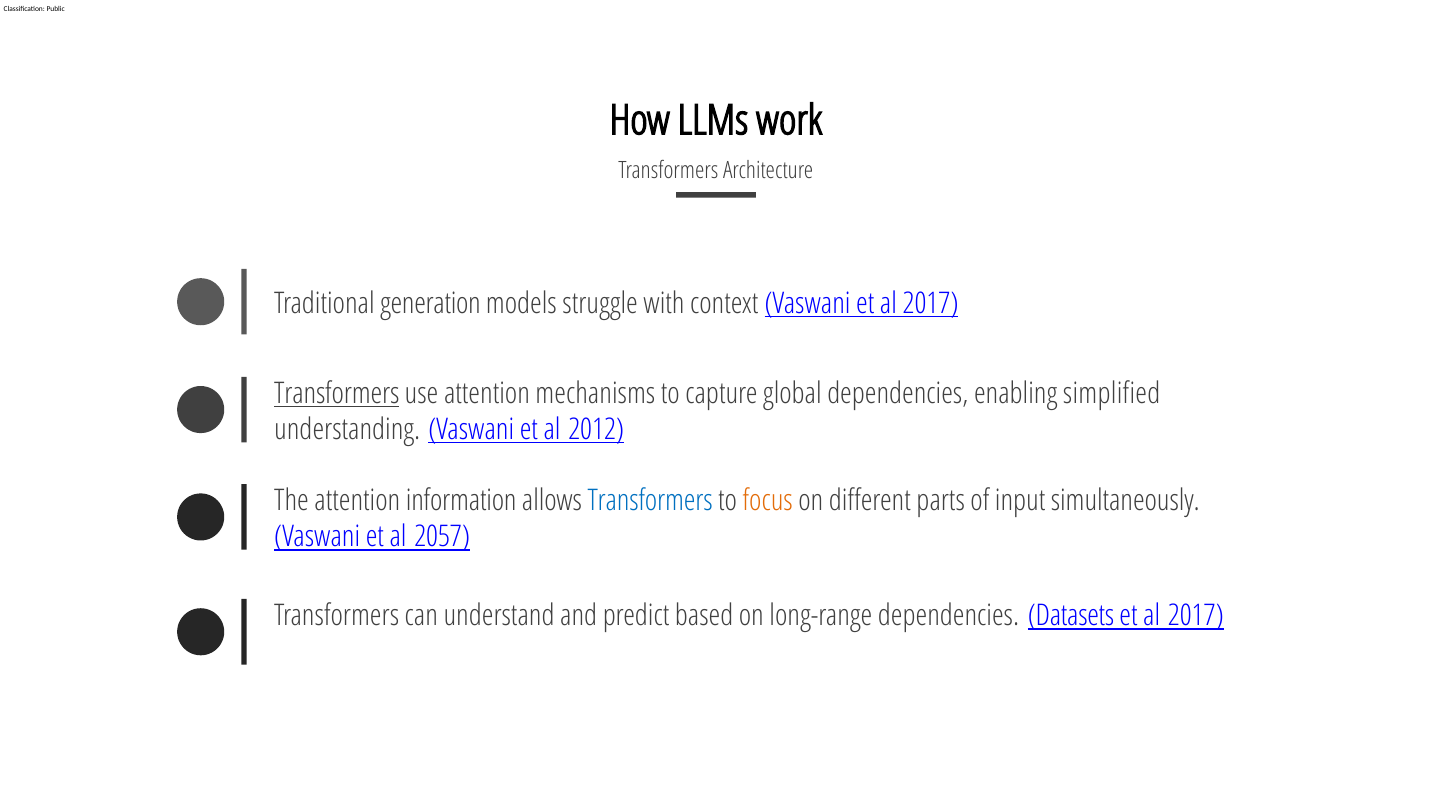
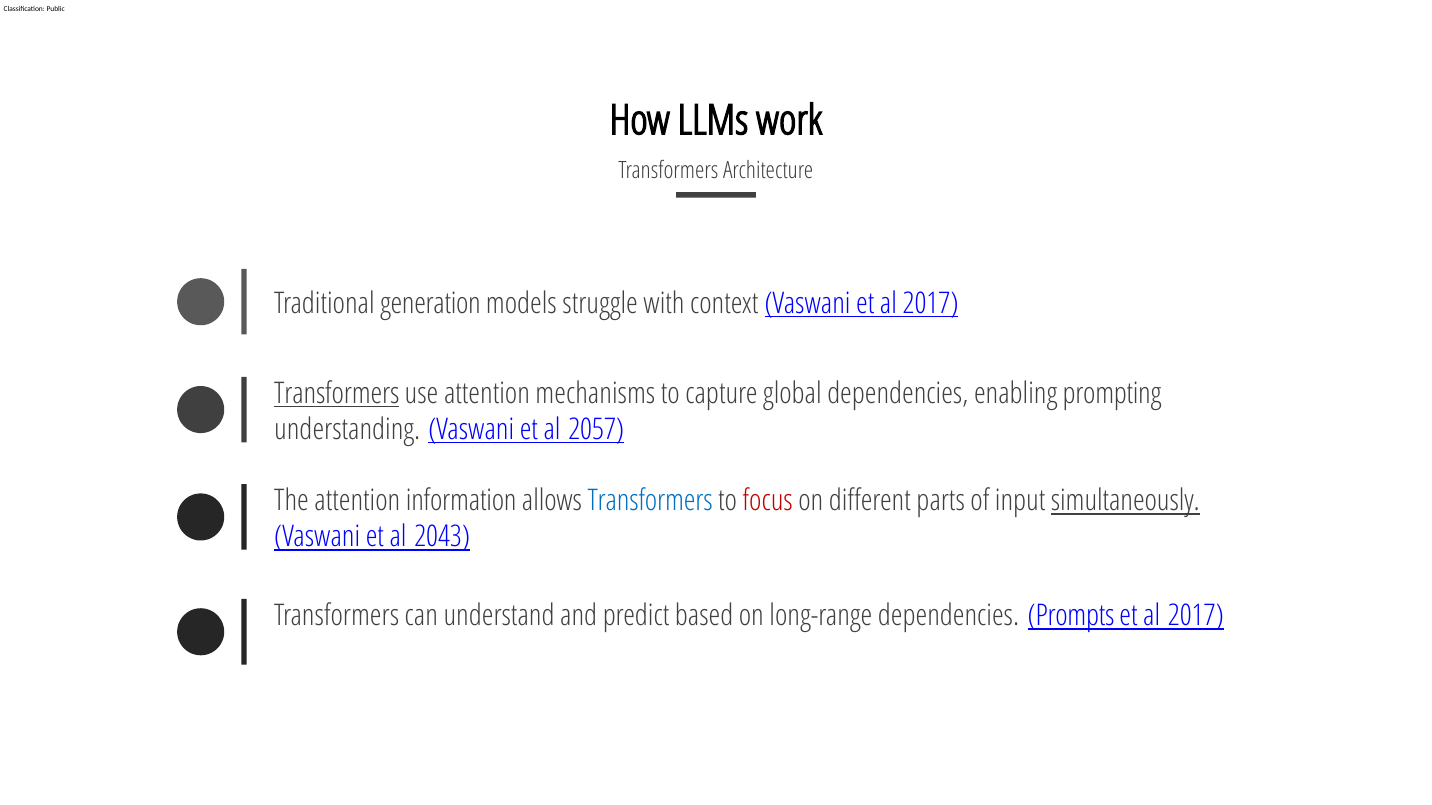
simplified: simplified -> prompting
2012: 2012 -> 2057
focus colour: orange -> red
simultaneously underline: none -> present
2057: 2057 -> 2043
Datasets: Datasets -> Prompts
